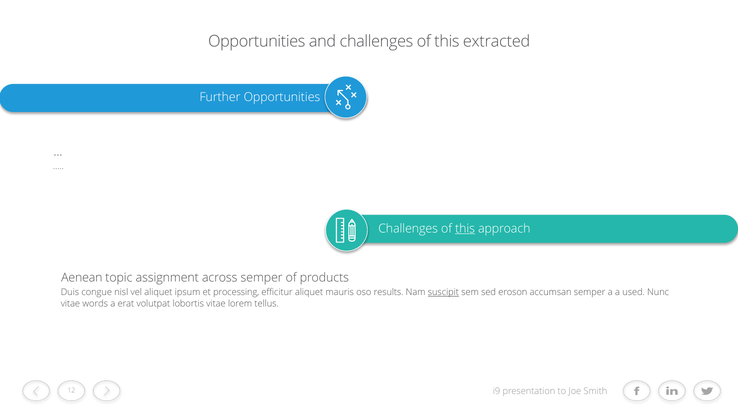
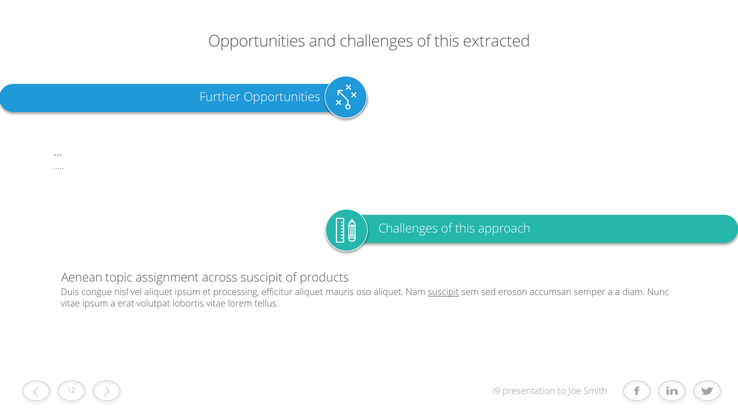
this at (465, 229) underline: present -> none
across semper: semper -> suscipit
oso results: results -> aliquet
used: used -> diam
vitae words: words -> ipsum
